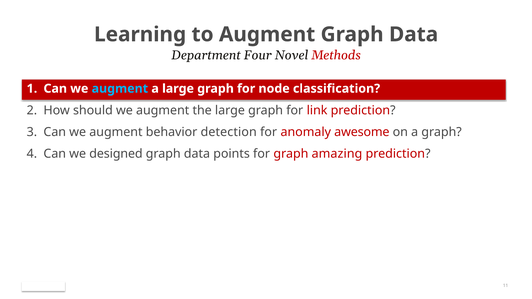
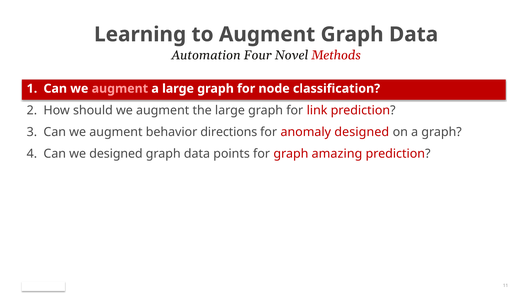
Department: Department -> Automation
augment at (120, 89) colour: light blue -> pink
detection: detection -> directions
anomaly awesome: awesome -> designed
